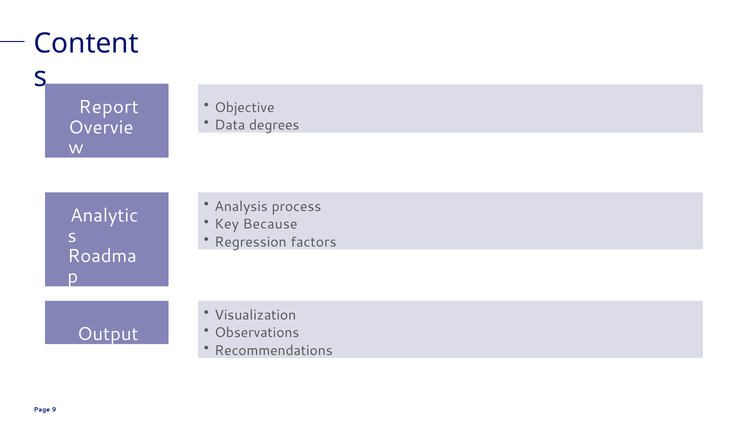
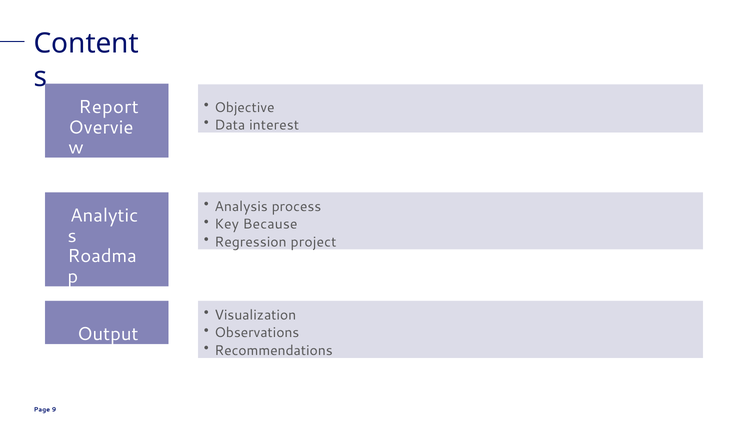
degrees: degrees -> interest
factors: factors -> project
